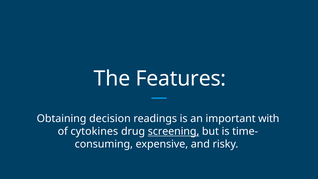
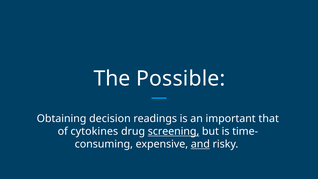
Features: Features -> Possible
with: with -> that
and underline: none -> present
